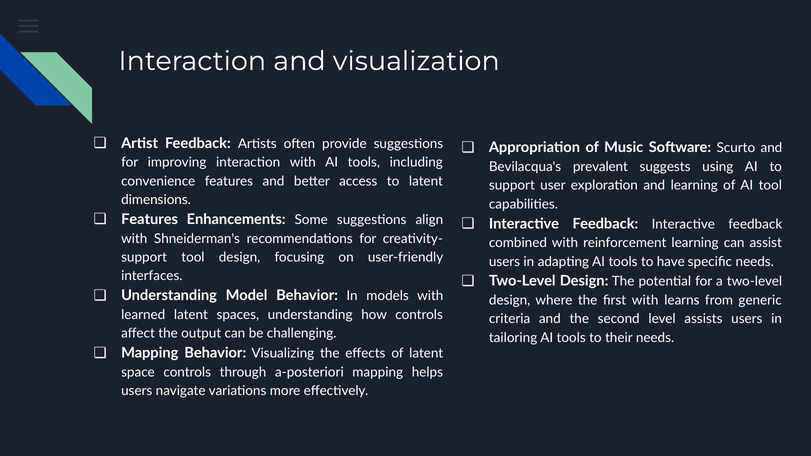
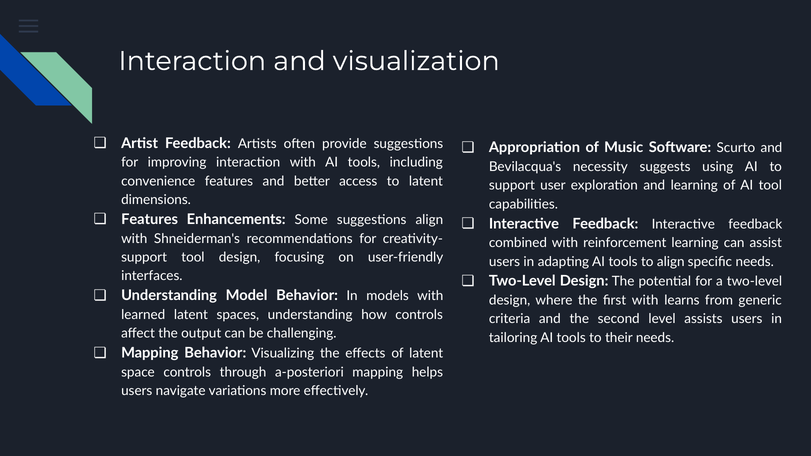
prevalent: prevalent -> necessity
to have: have -> align
